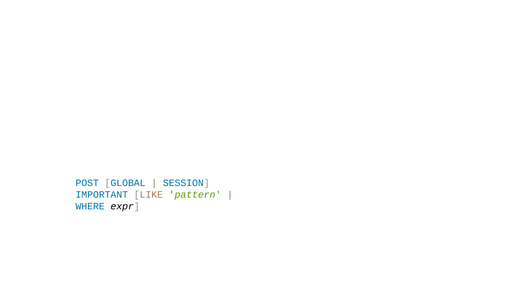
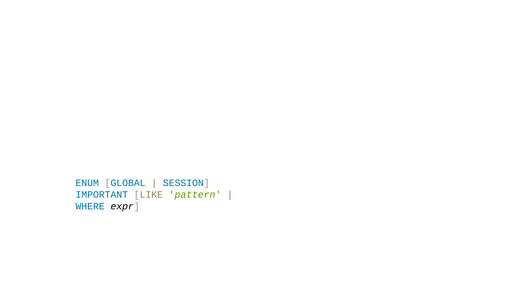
POST: POST -> ENUM
